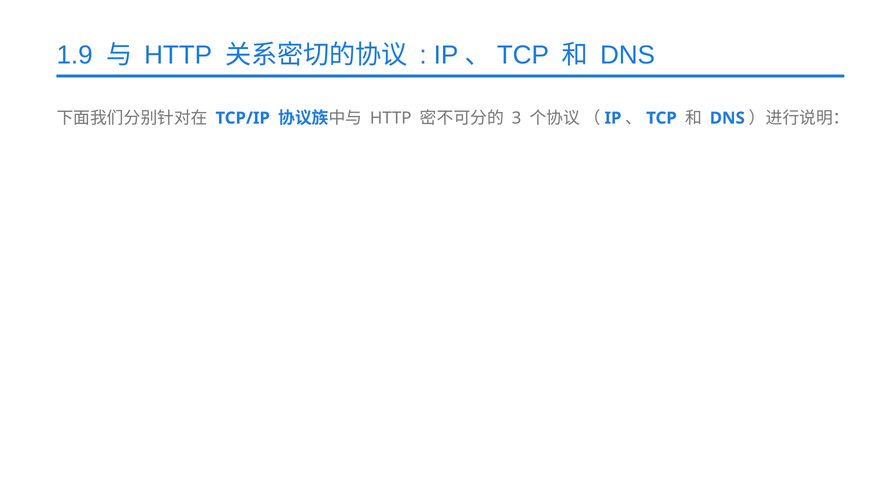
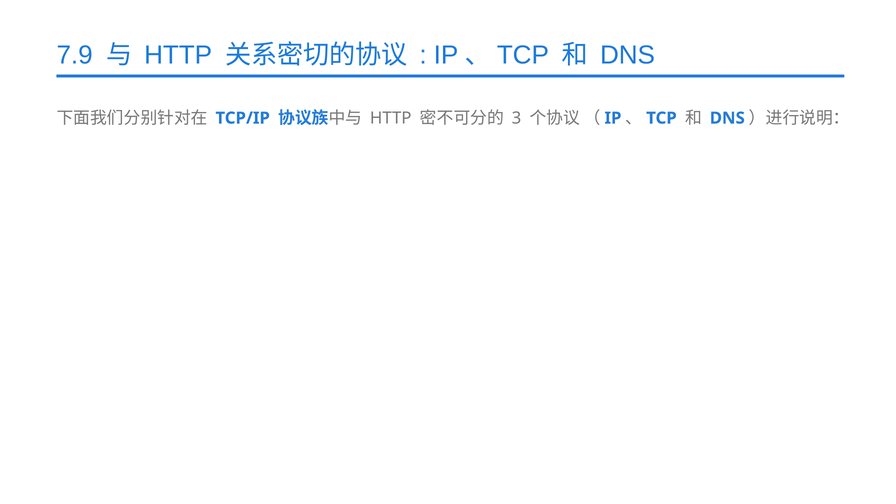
1.9: 1.9 -> 7.9
